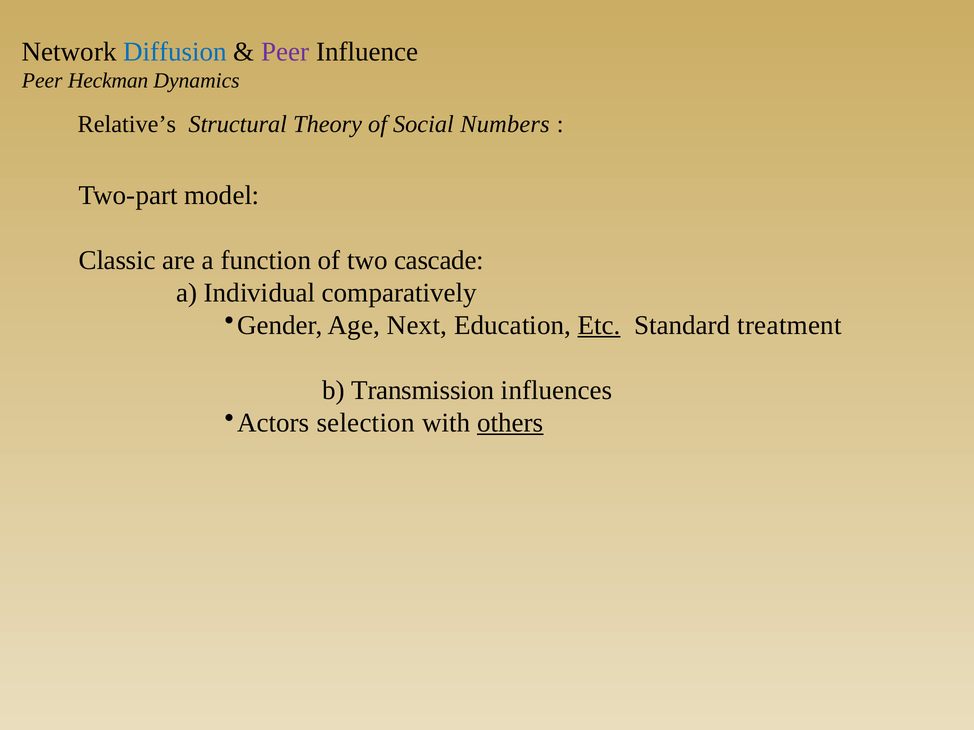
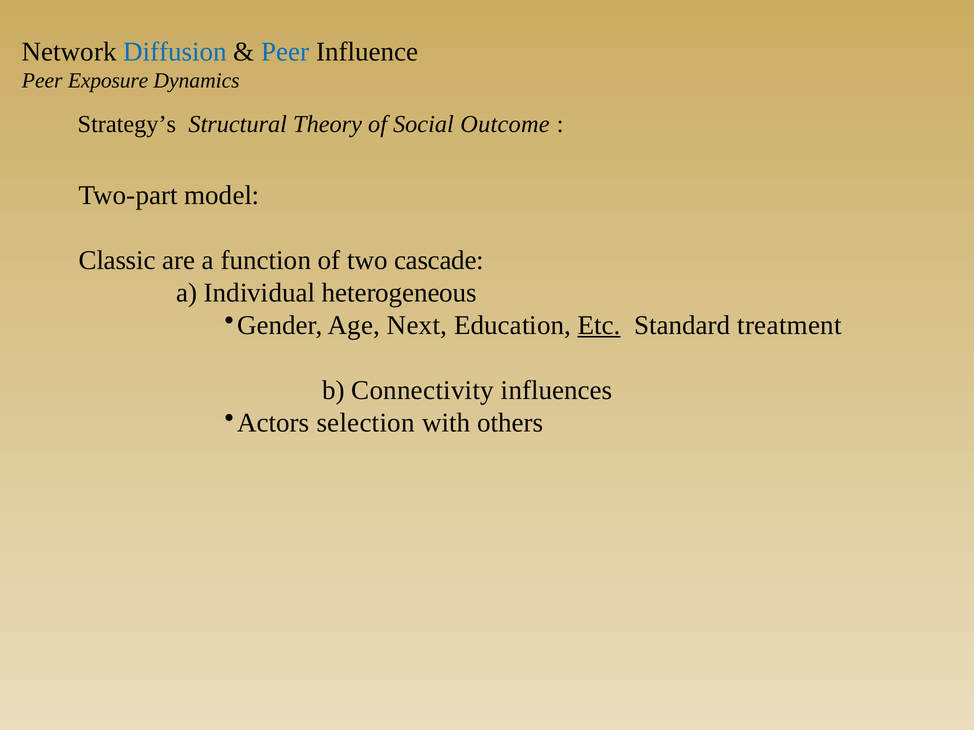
Peer at (285, 52) colour: purple -> blue
Heckman: Heckman -> Exposure
Relative’s: Relative’s -> Strategy’s
Numbers: Numbers -> Outcome
comparatively: comparatively -> heterogeneous
Transmission: Transmission -> Connectivity
others underline: present -> none
